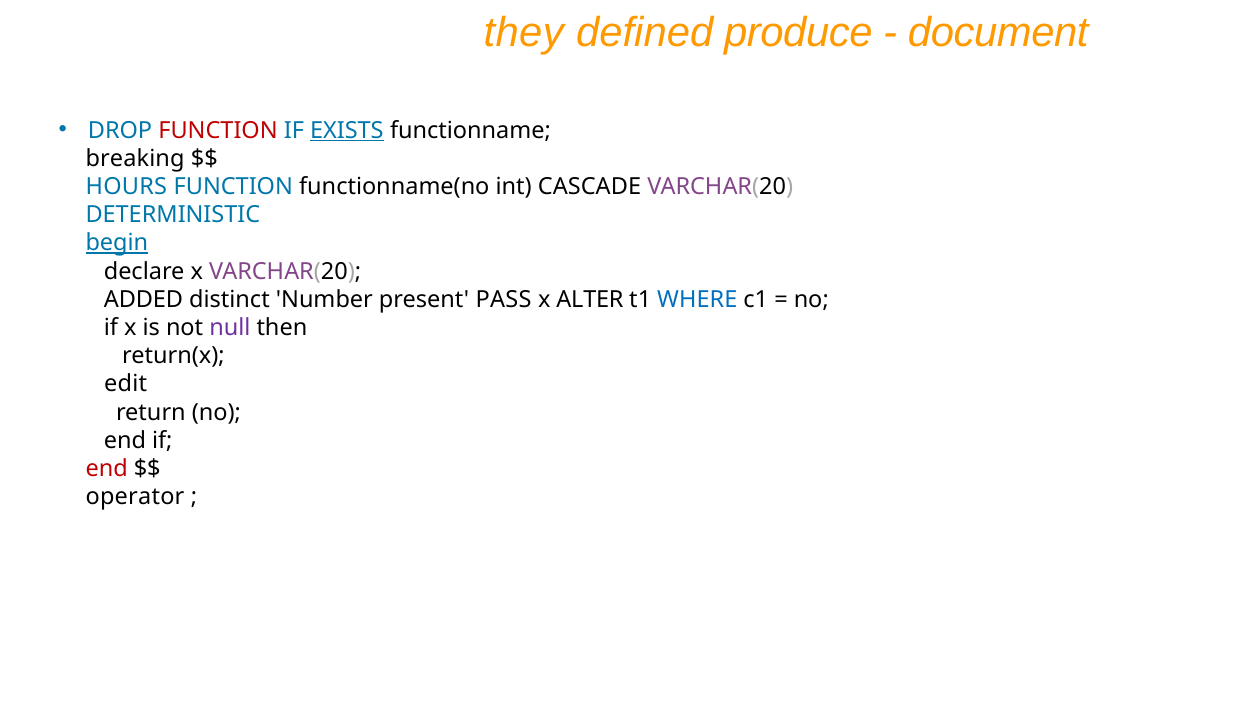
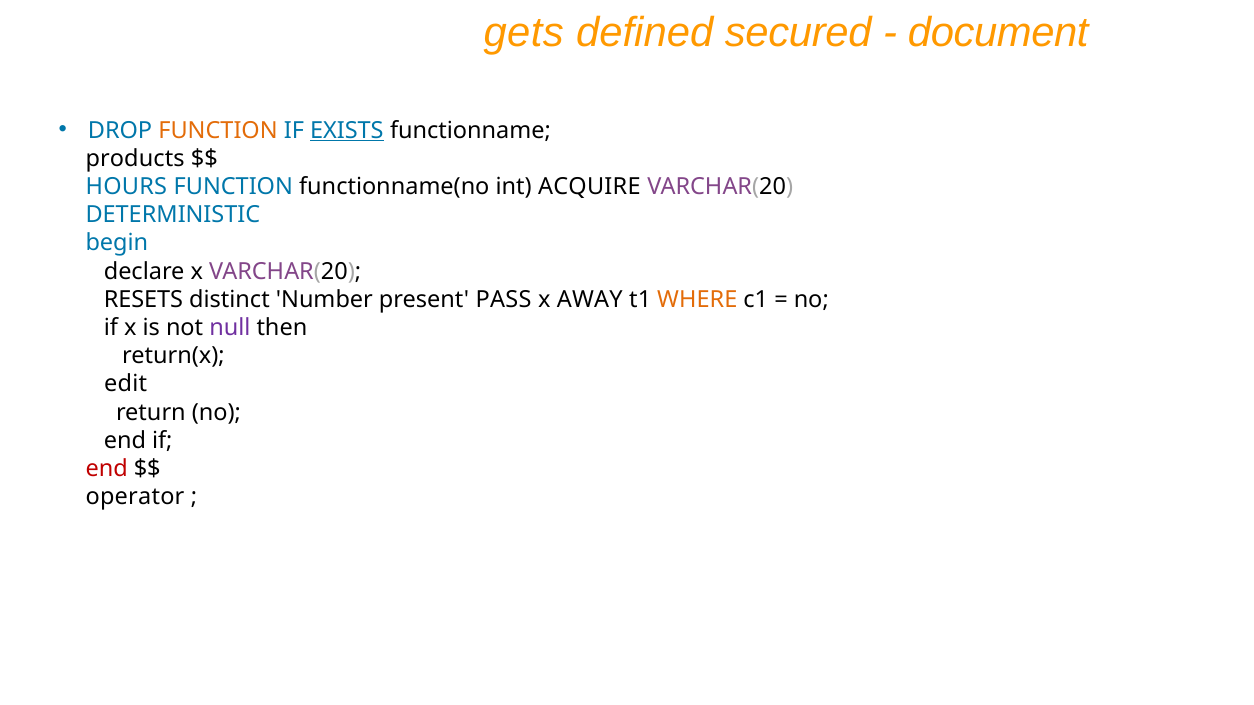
they: they -> gets
produce: produce -> secured
FUNCTION at (218, 130) colour: red -> orange
breaking: breaking -> products
CASCADE: CASCADE -> ACQUIRE
begin underline: present -> none
ADDED: ADDED -> RESETS
ALTER: ALTER -> AWAY
WHERE colour: blue -> orange
